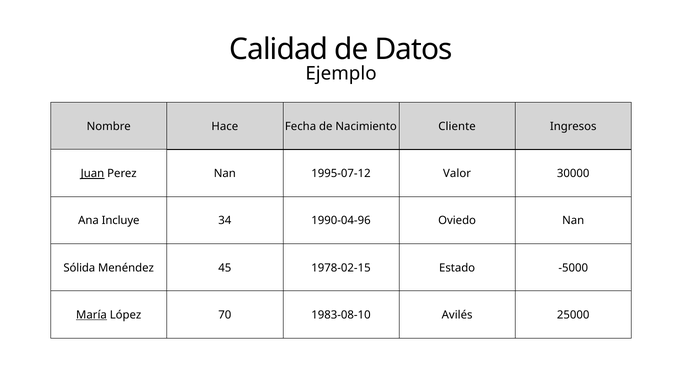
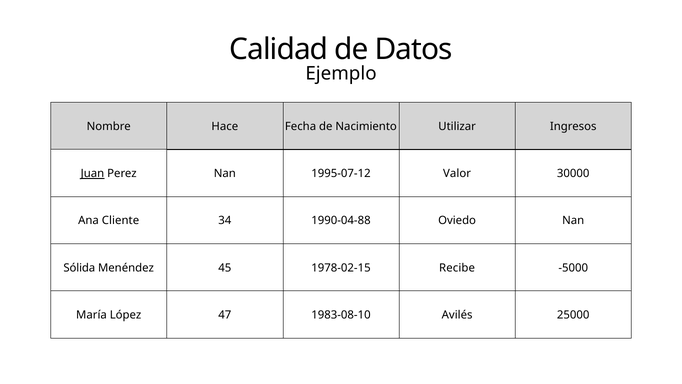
Cliente: Cliente -> Utilizar
Incluye: Incluye -> Cliente
1990-04-96: 1990-04-96 -> 1990-04-88
Estado: Estado -> Recibe
María underline: present -> none
70: 70 -> 47
